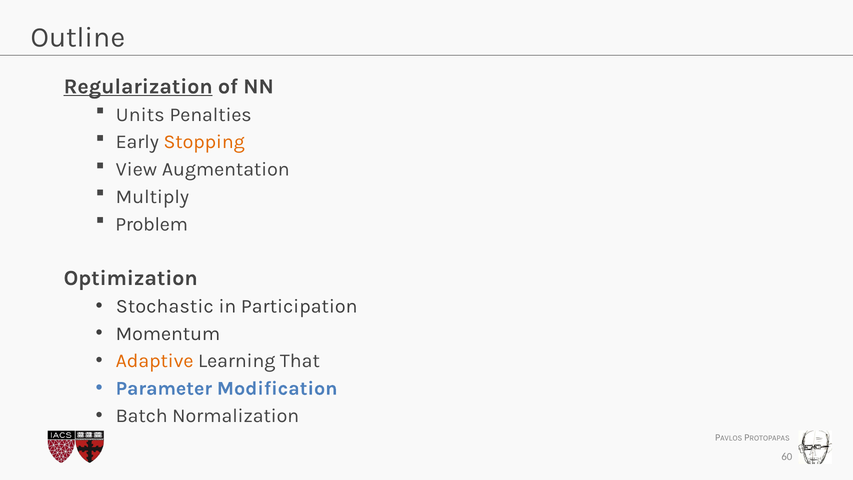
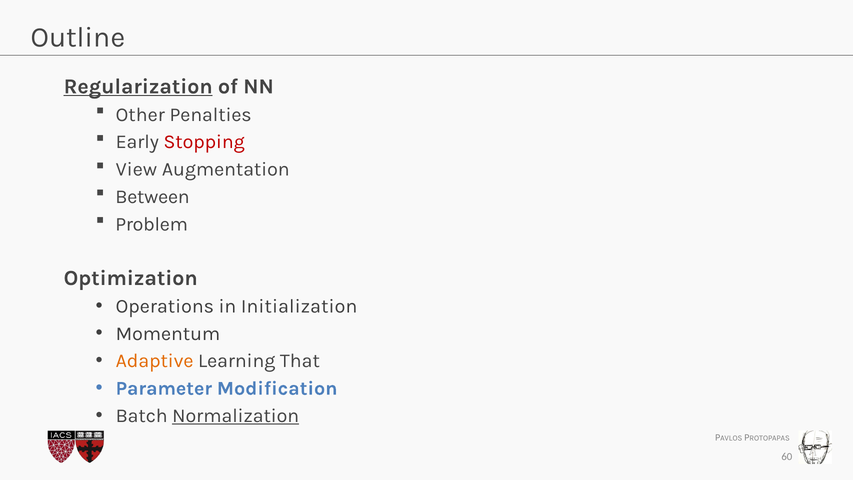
Units: Units -> Other
Stopping colour: orange -> red
Multiply: Multiply -> Between
Stochastic: Stochastic -> Operations
Participation: Participation -> Initialization
Normalization underline: none -> present
